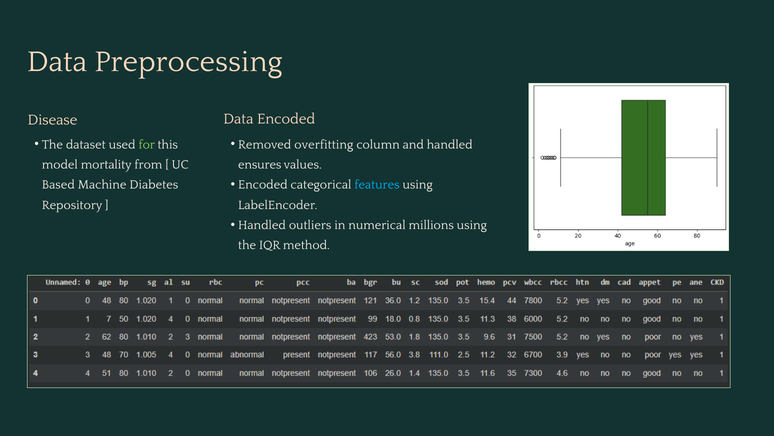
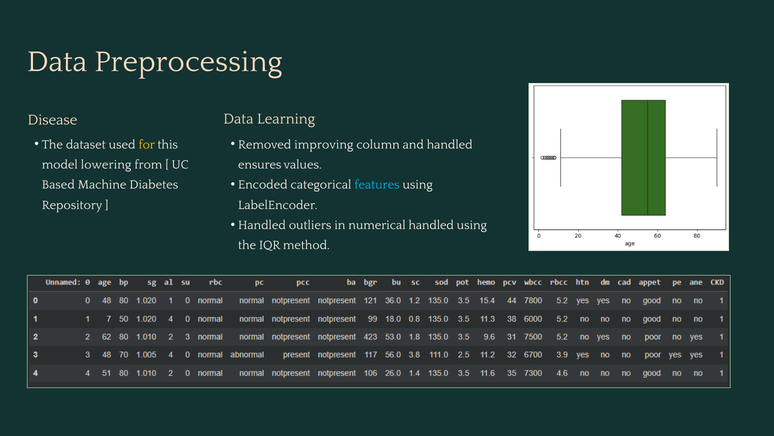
Data Encoded: Encoded -> Learning
for colour: light green -> yellow
overfitting: overfitting -> improving
mortality: mortality -> lowering
numerical millions: millions -> handled
